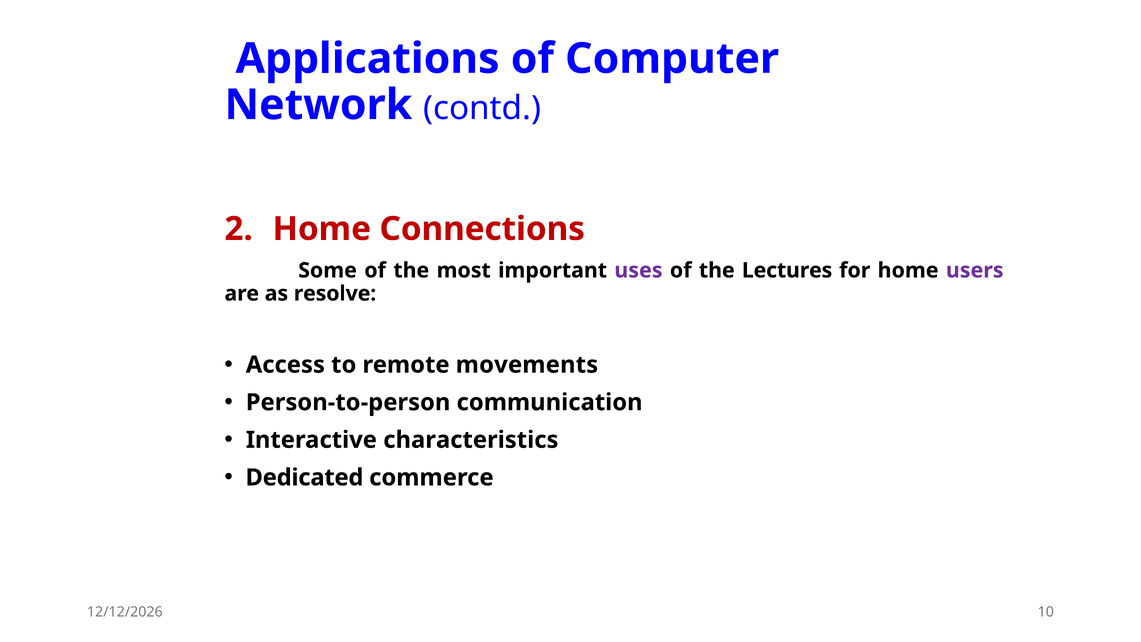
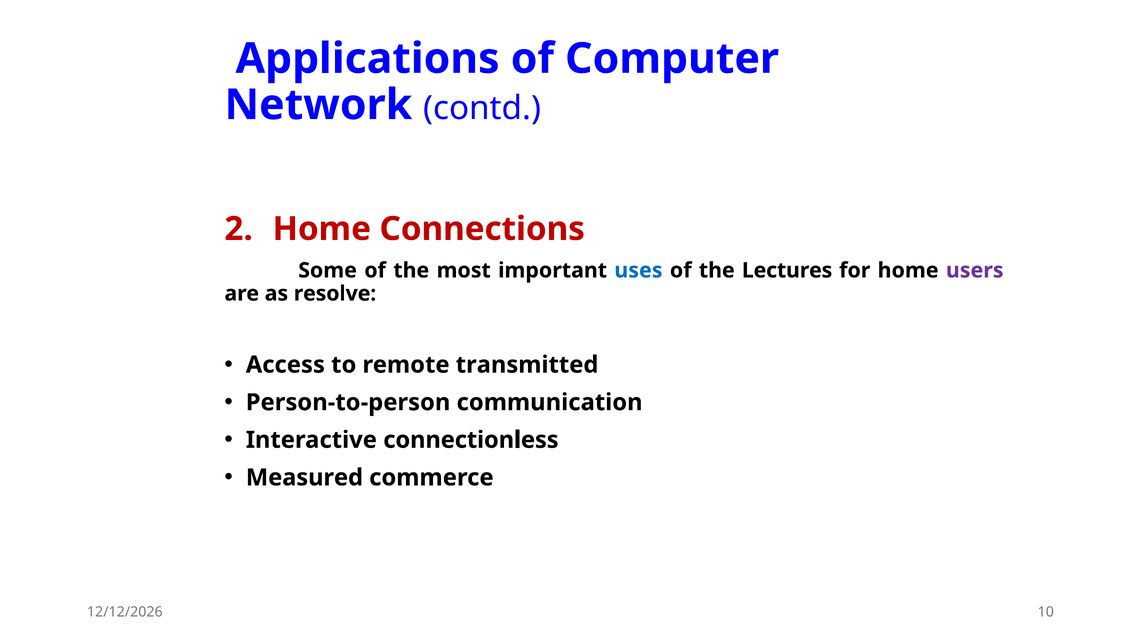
uses colour: purple -> blue
movements: movements -> transmitted
characteristics: characteristics -> connectionless
Dedicated: Dedicated -> Measured
